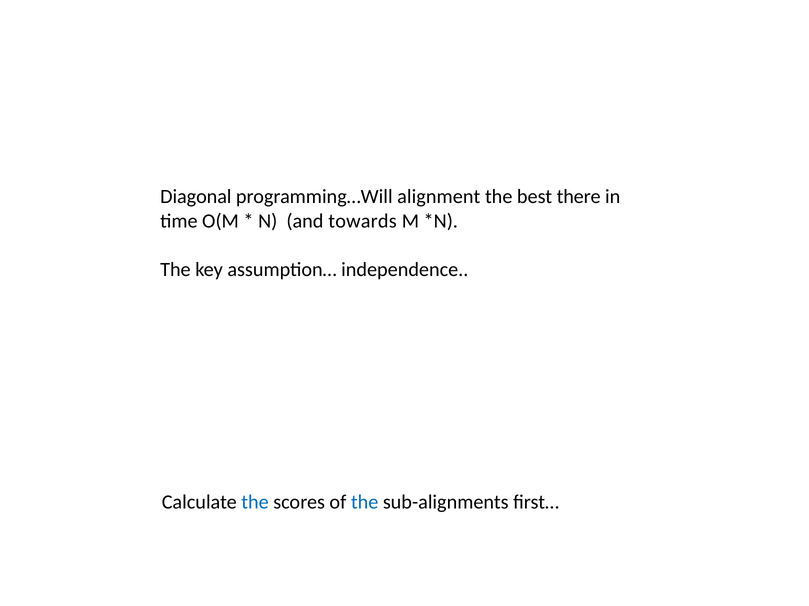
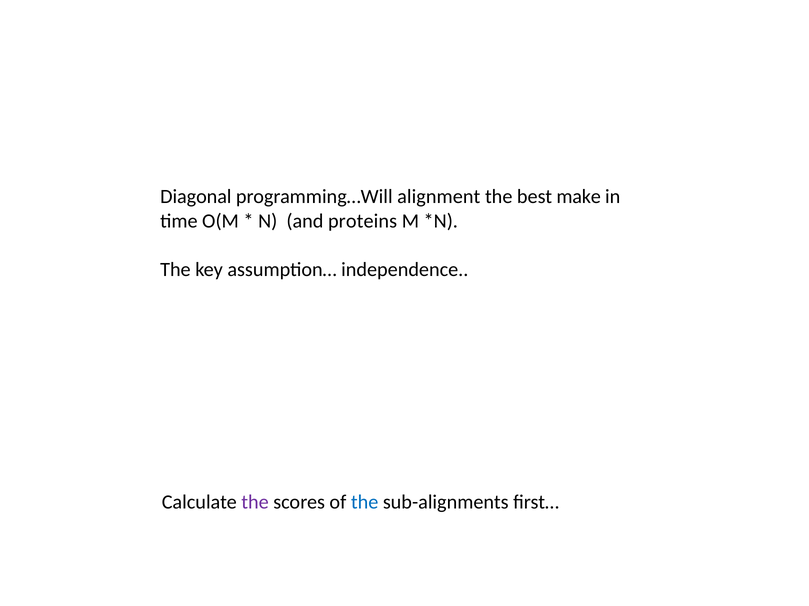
there: there -> make
towards: towards -> proteins
the at (255, 503) colour: blue -> purple
